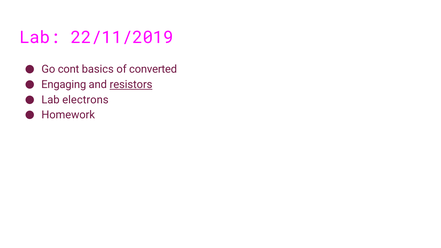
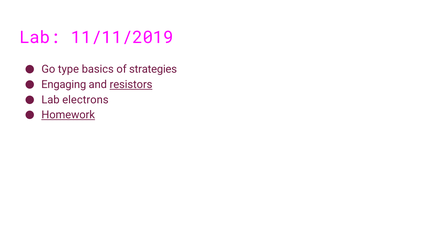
22/11/2019: 22/11/2019 -> 11/11/2019
cont: cont -> type
converted: converted -> strategies
Homework underline: none -> present
